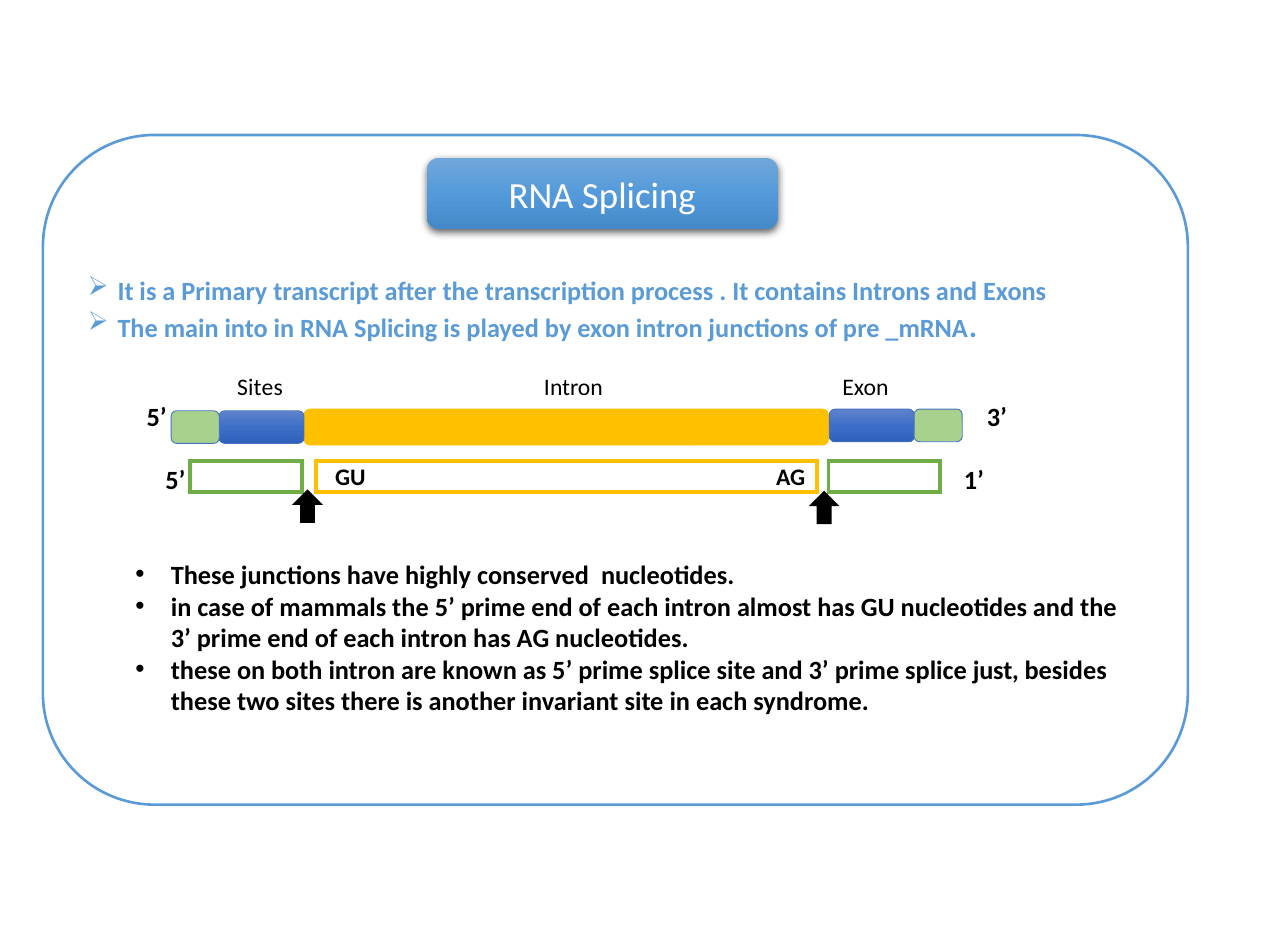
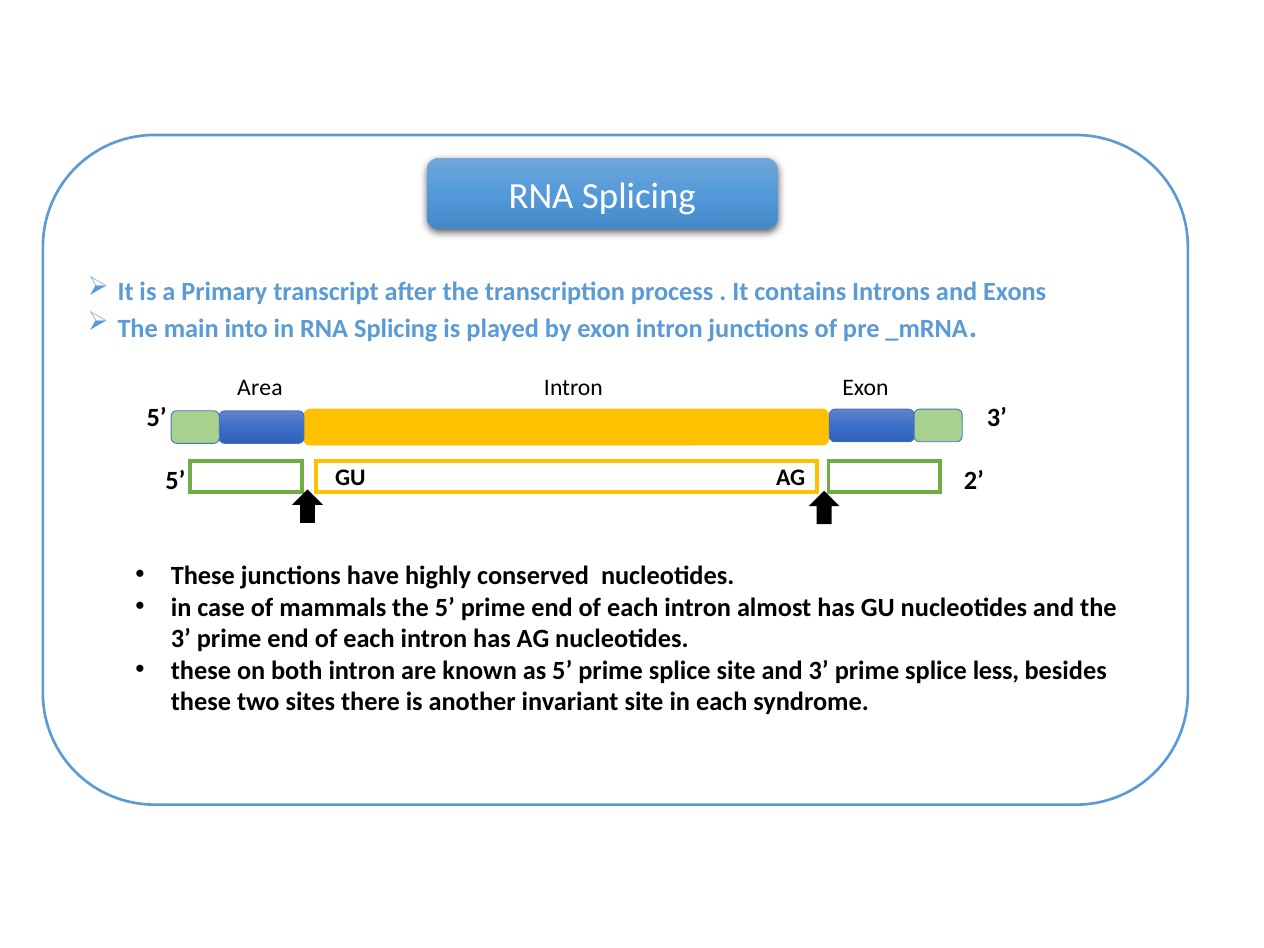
Sites at (260, 388): Sites -> Area
1: 1 -> 2
just: just -> less
